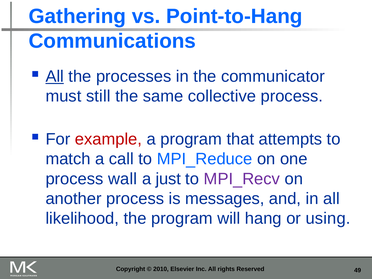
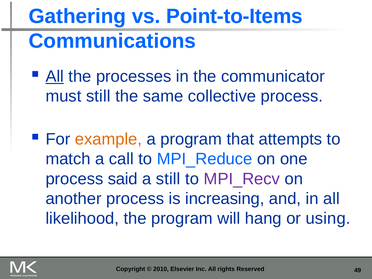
Point-to-Hang: Point-to-Hang -> Point-to-Items
example colour: red -> orange
wall: wall -> said
a just: just -> still
messages: messages -> increasing
